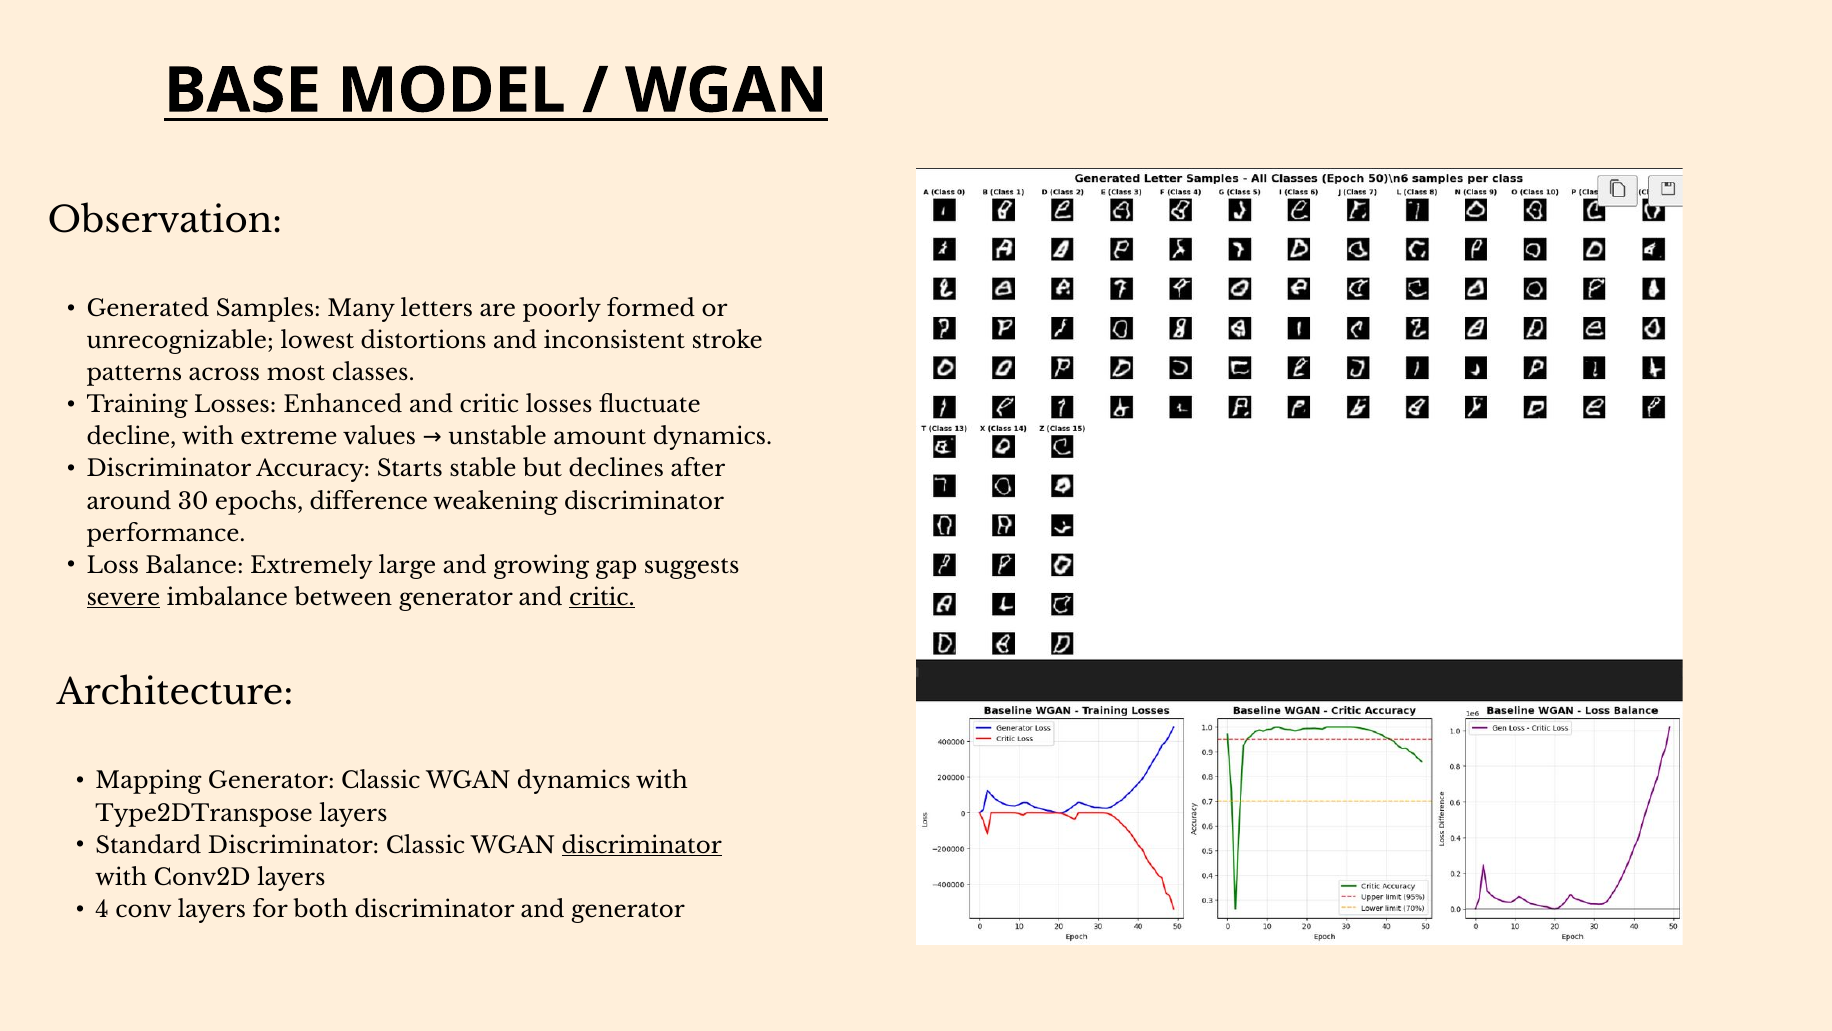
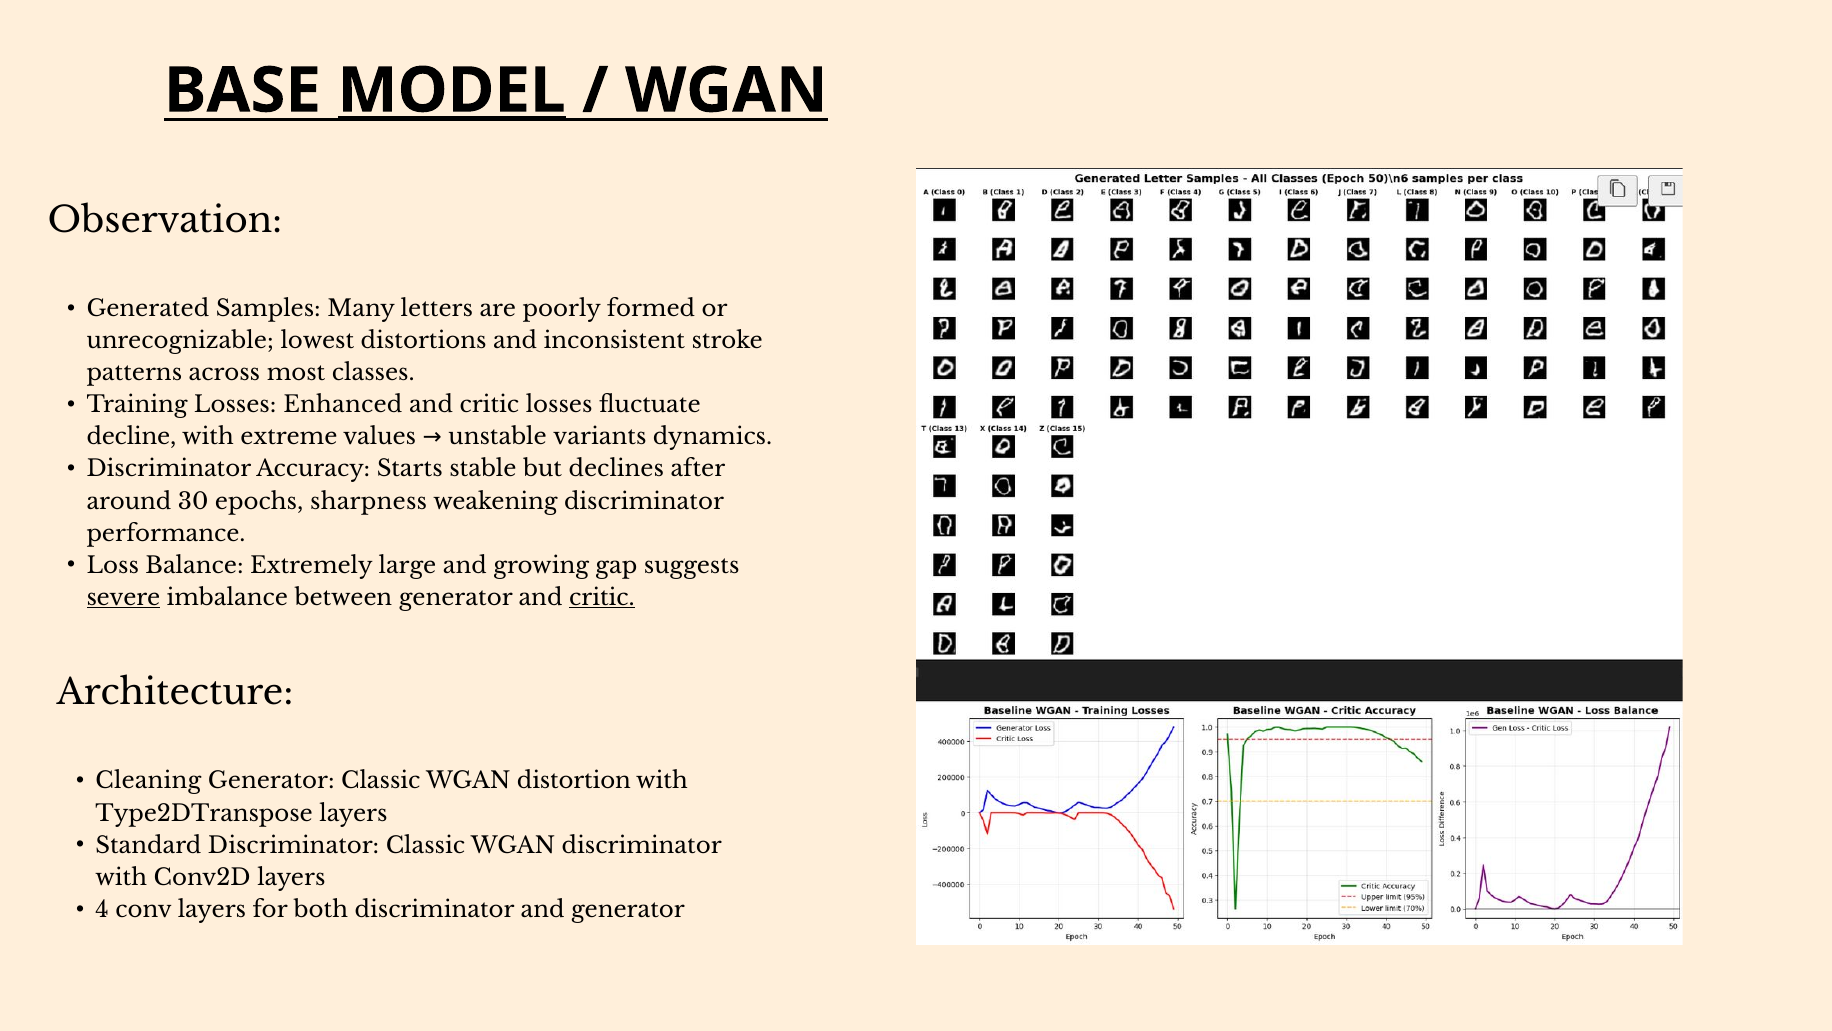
MODEL underline: none -> present
amount: amount -> variants
difference: difference -> sharpness
Mapping: Mapping -> Cleaning
WGAN dynamics: dynamics -> distortion
discriminator at (642, 845) underline: present -> none
